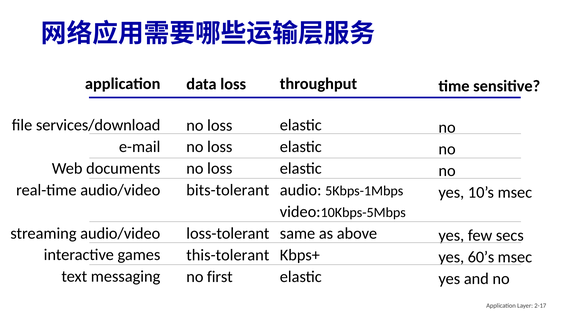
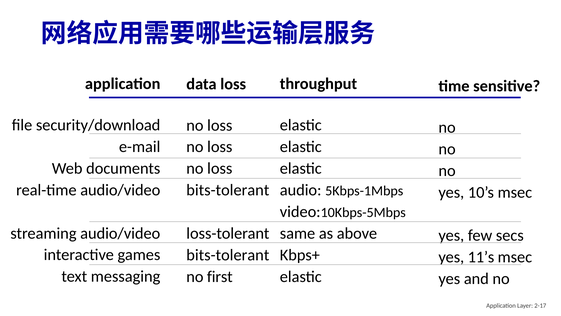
services/download: services/download -> security/download
this-tolerant at (228, 255): this-tolerant -> bits-tolerant
60’s: 60’s -> 11’s
